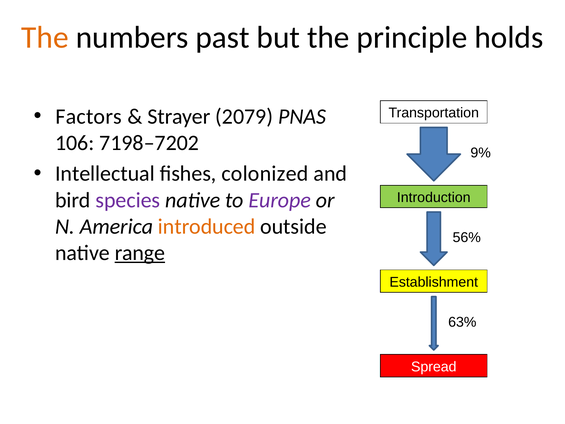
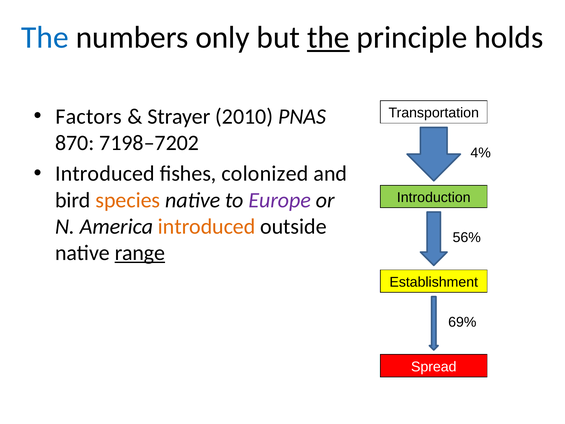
The at (45, 37) colour: orange -> blue
past: past -> only
the at (328, 37) underline: none -> present
2079: 2079 -> 2010
106: 106 -> 870
9%: 9% -> 4%
Intellectual at (105, 174): Intellectual -> Introduced
species colour: purple -> orange
63%: 63% -> 69%
